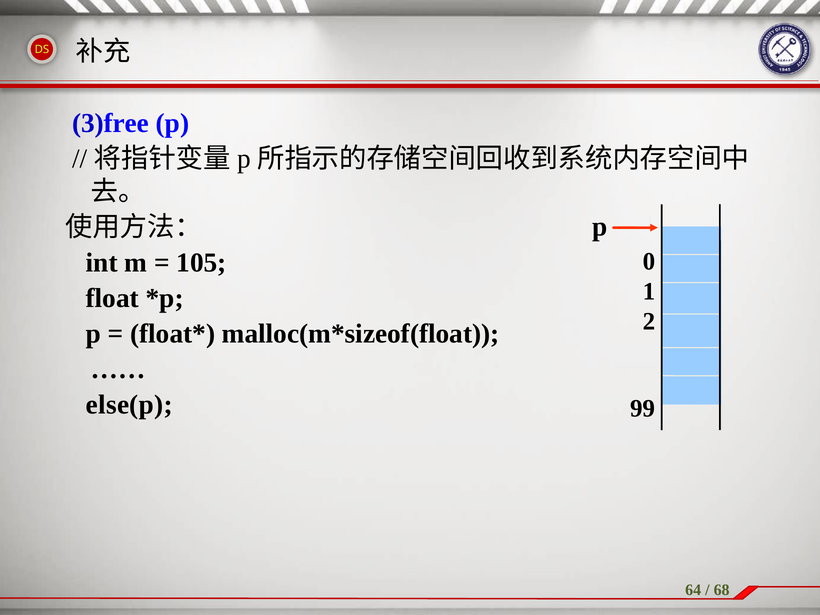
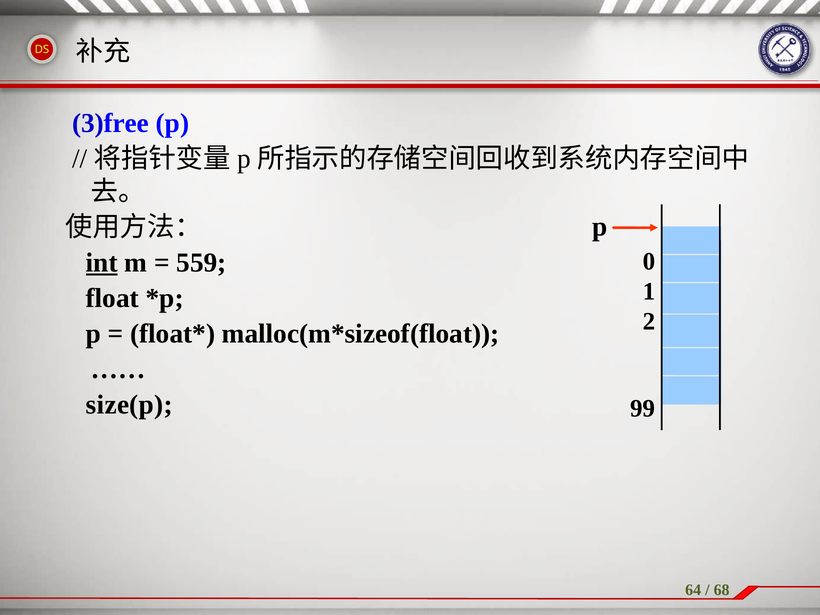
int underline: none -> present
105: 105 -> 559
else(p: else(p -> size(p
